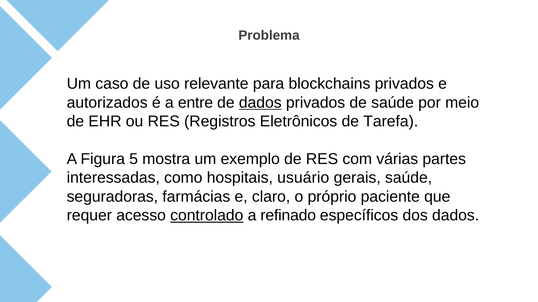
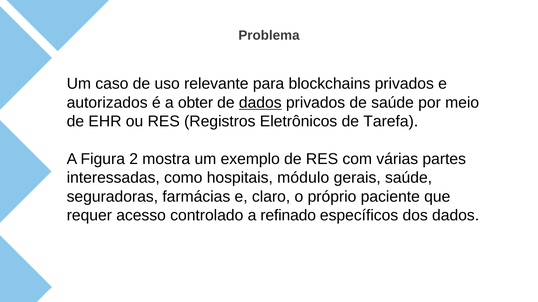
entre: entre -> obter
5: 5 -> 2
usuário: usuário -> módulo
controlado underline: present -> none
